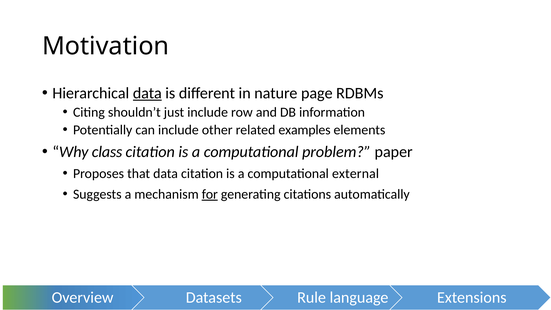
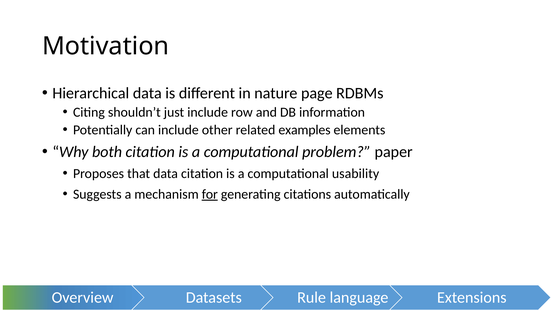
data at (147, 93) underline: present -> none
class: class -> both
external: external -> usability
